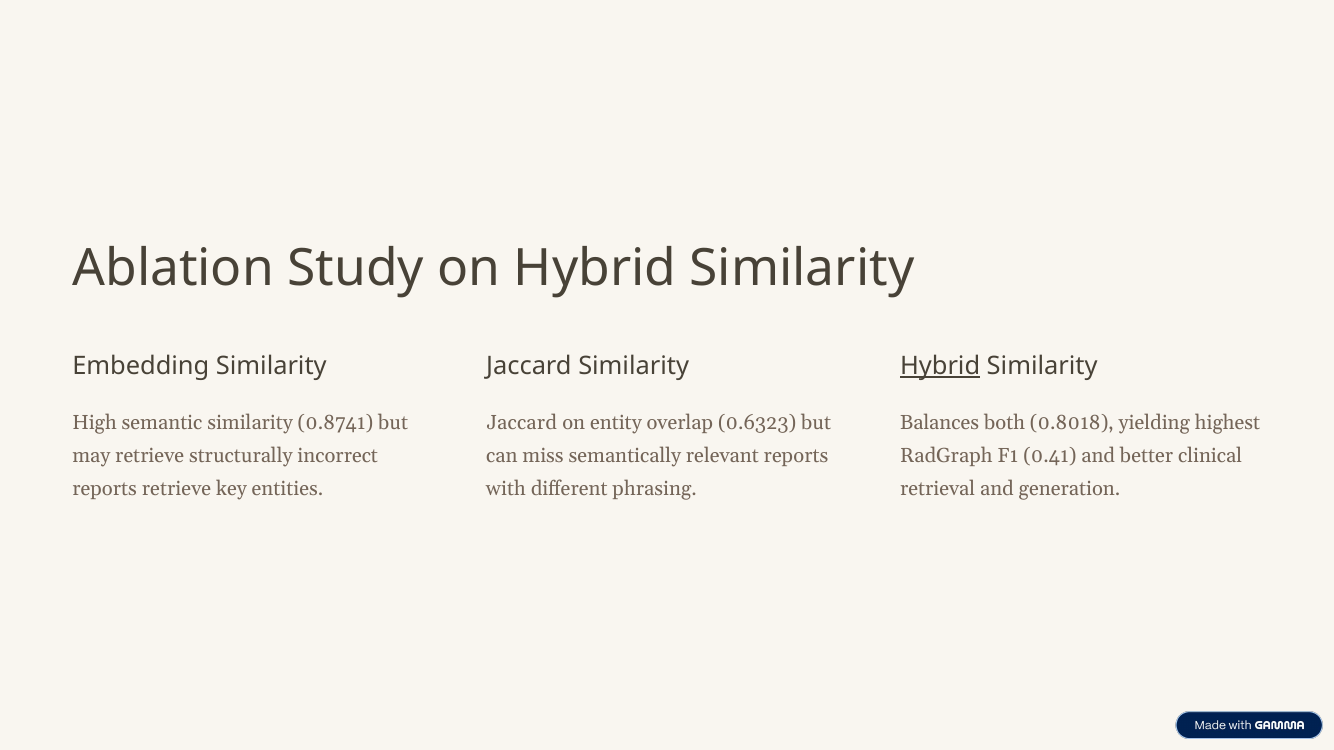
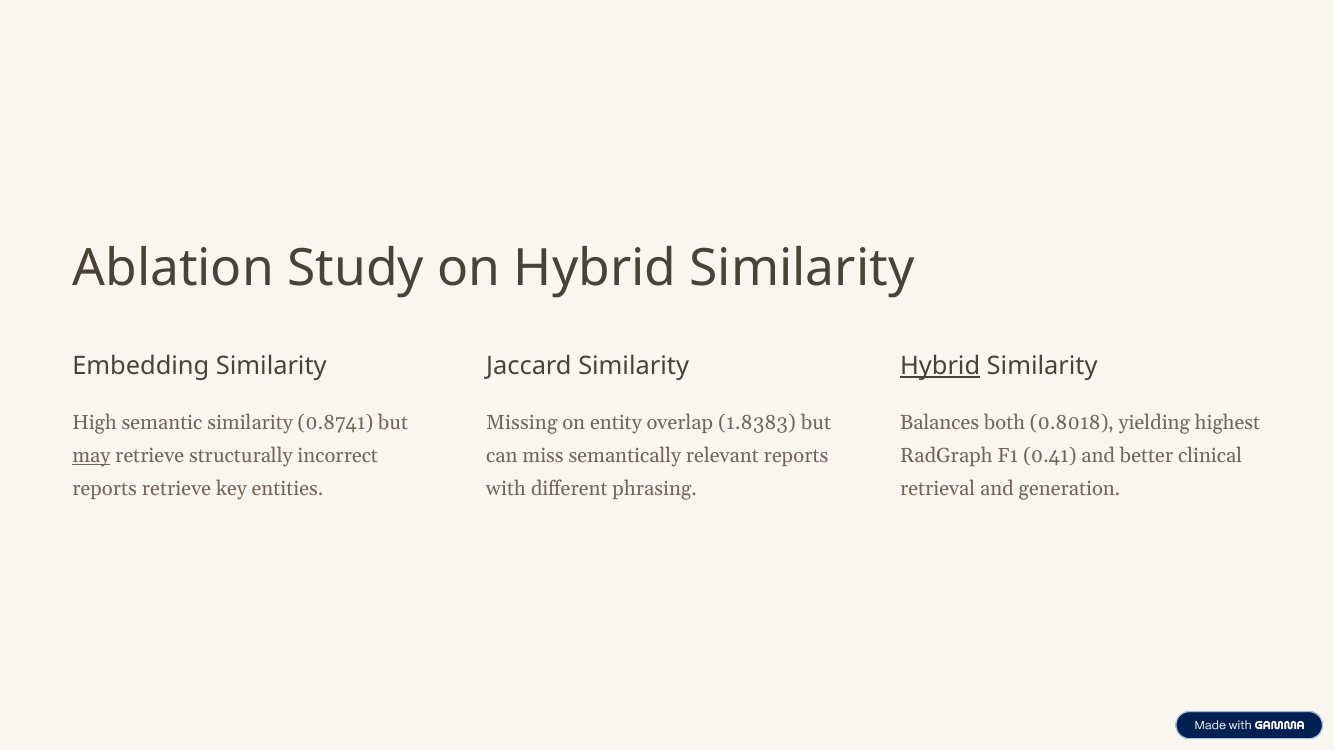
Jaccard at (522, 423): Jaccard -> Missing
0.6323: 0.6323 -> 1.8383
may underline: none -> present
